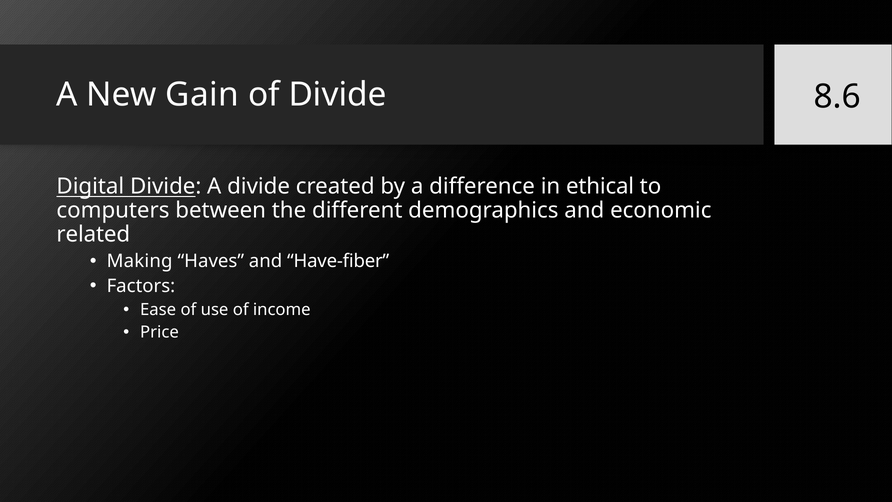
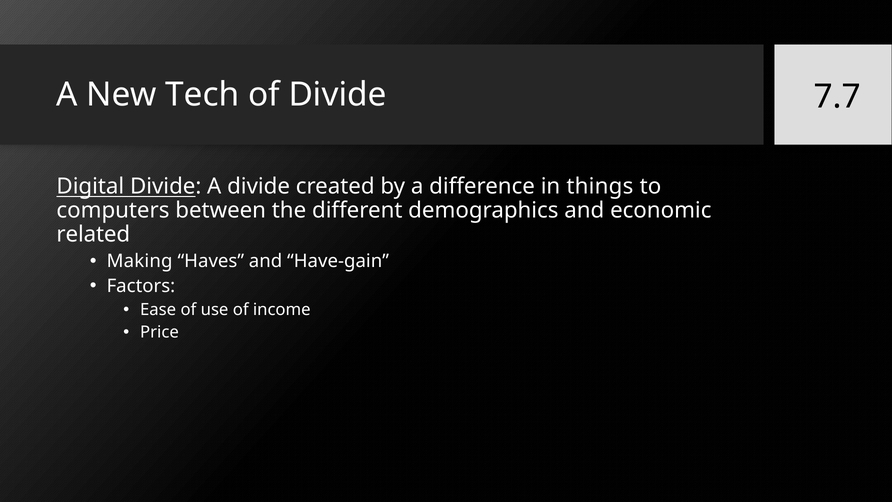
Gain: Gain -> Tech
8.6: 8.6 -> 7.7
ethical: ethical -> things
Have-fiber: Have-fiber -> Have-gain
